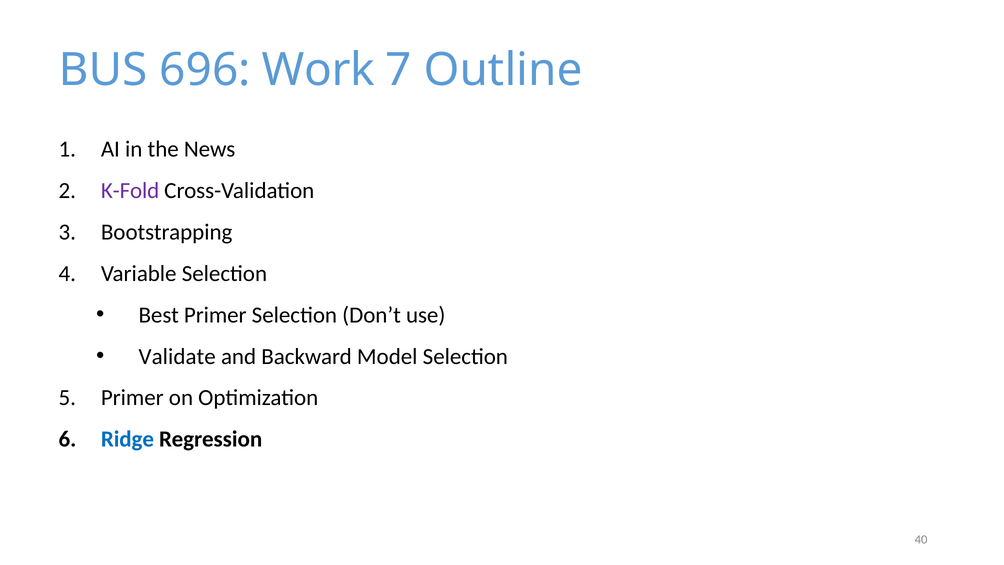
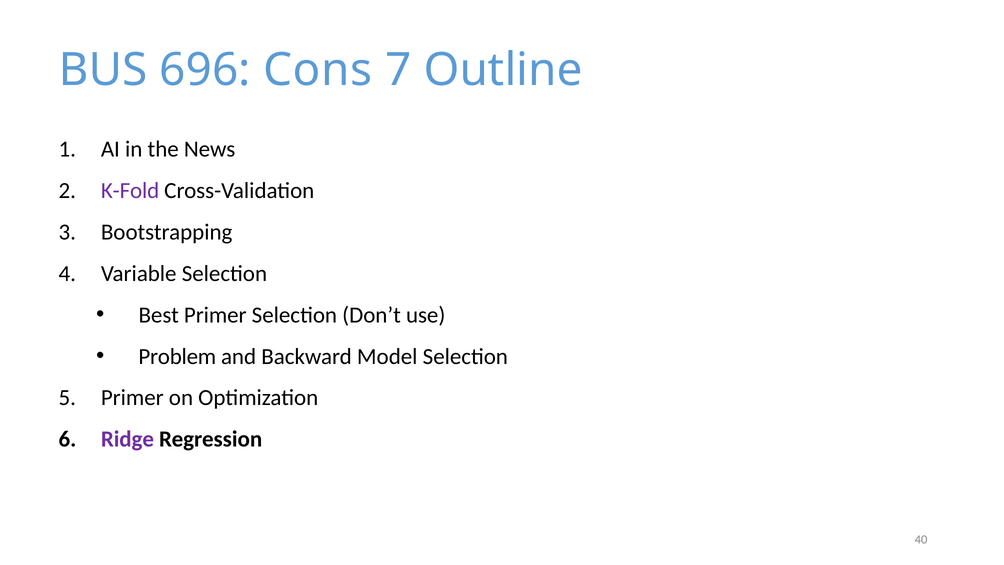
Work: Work -> Cons
Validate: Validate -> Problem
Ridge colour: blue -> purple
